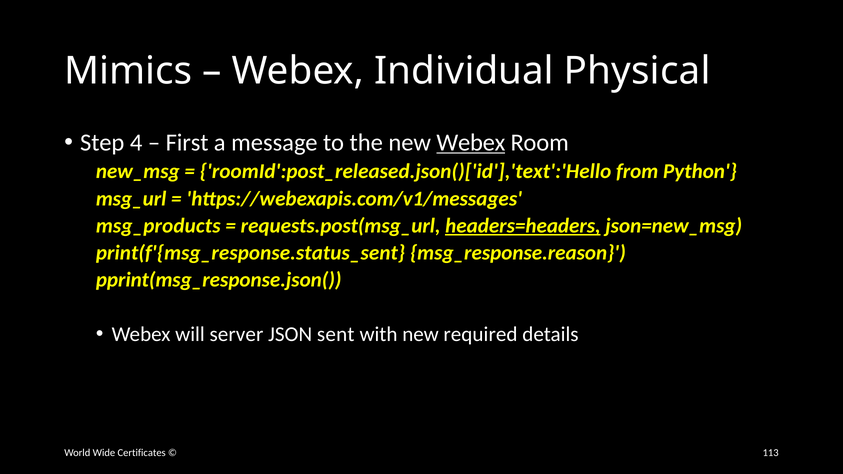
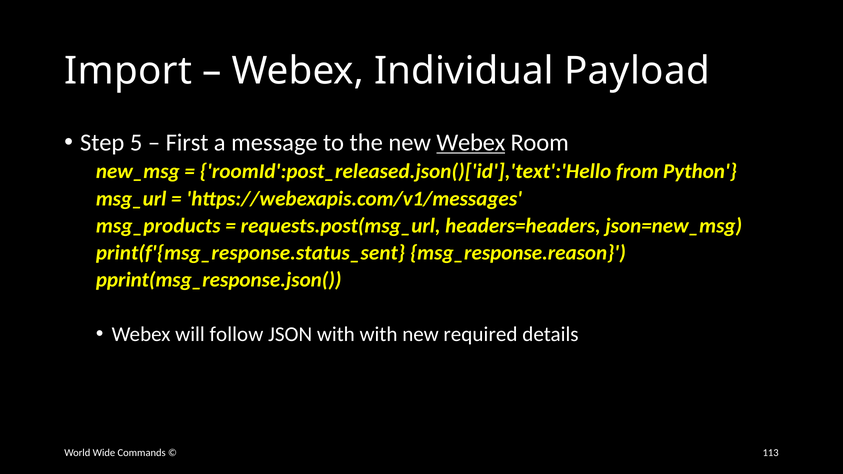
Mimics: Mimics -> Import
Physical: Physical -> Payload
4: 4 -> 5
headers=headers underline: present -> none
server: server -> follow
JSON sent: sent -> with
Certificates: Certificates -> Commands
